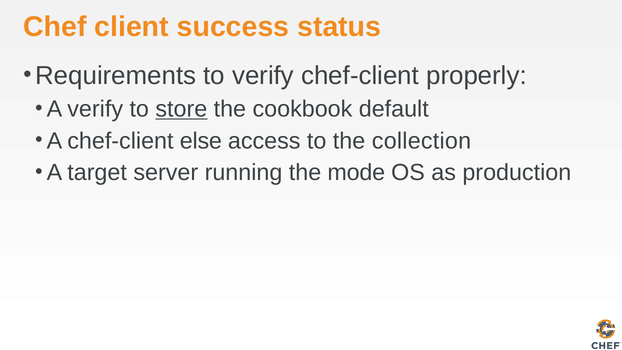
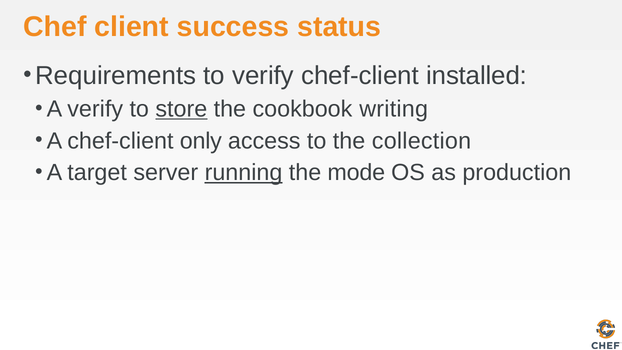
properly: properly -> installed
default: default -> writing
else: else -> only
running underline: none -> present
